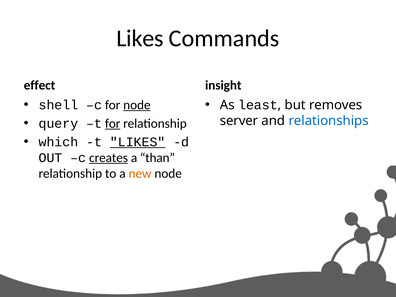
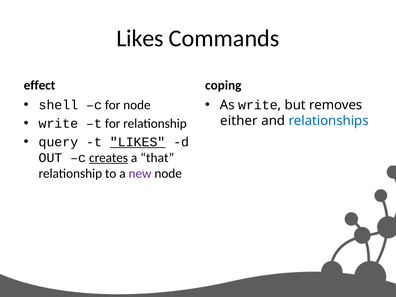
insight: insight -> coping
node at (137, 105) underline: present -> none
As least: least -> write
query at (58, 123): query -> write
for at (113, 123) underline: present -> none
server: server -> either
which: which -> query
than: than -> that
new colour: orange -> purple
